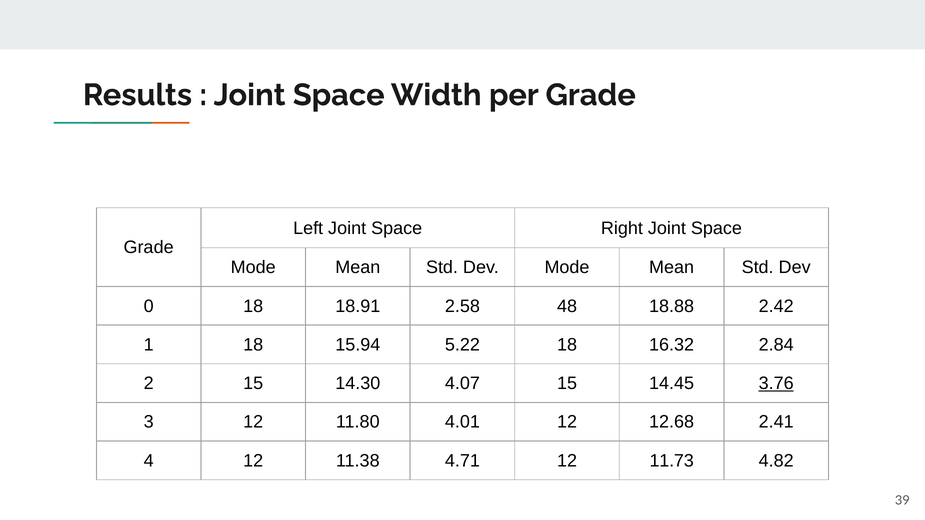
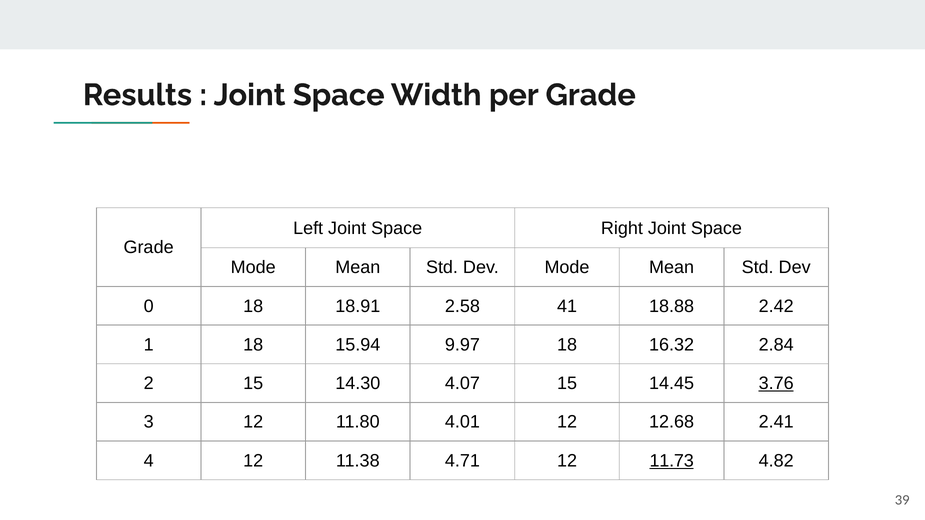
48: 48 -> 41
5.22: 5.22 -> 9.97
11.73 underline: none -> present
